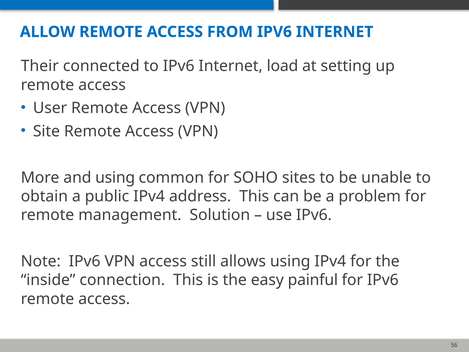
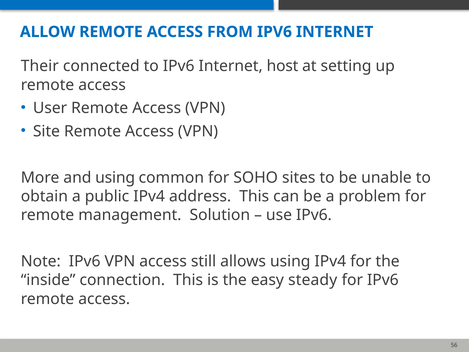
load: load -> host
painful: painful -> steady
